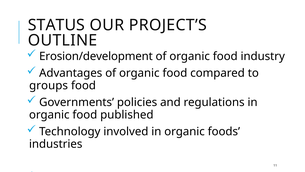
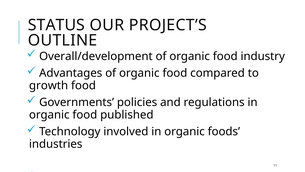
Erosion/development: Erosion/development -> Overall/development
groups at (49, 85): groups -> growth
